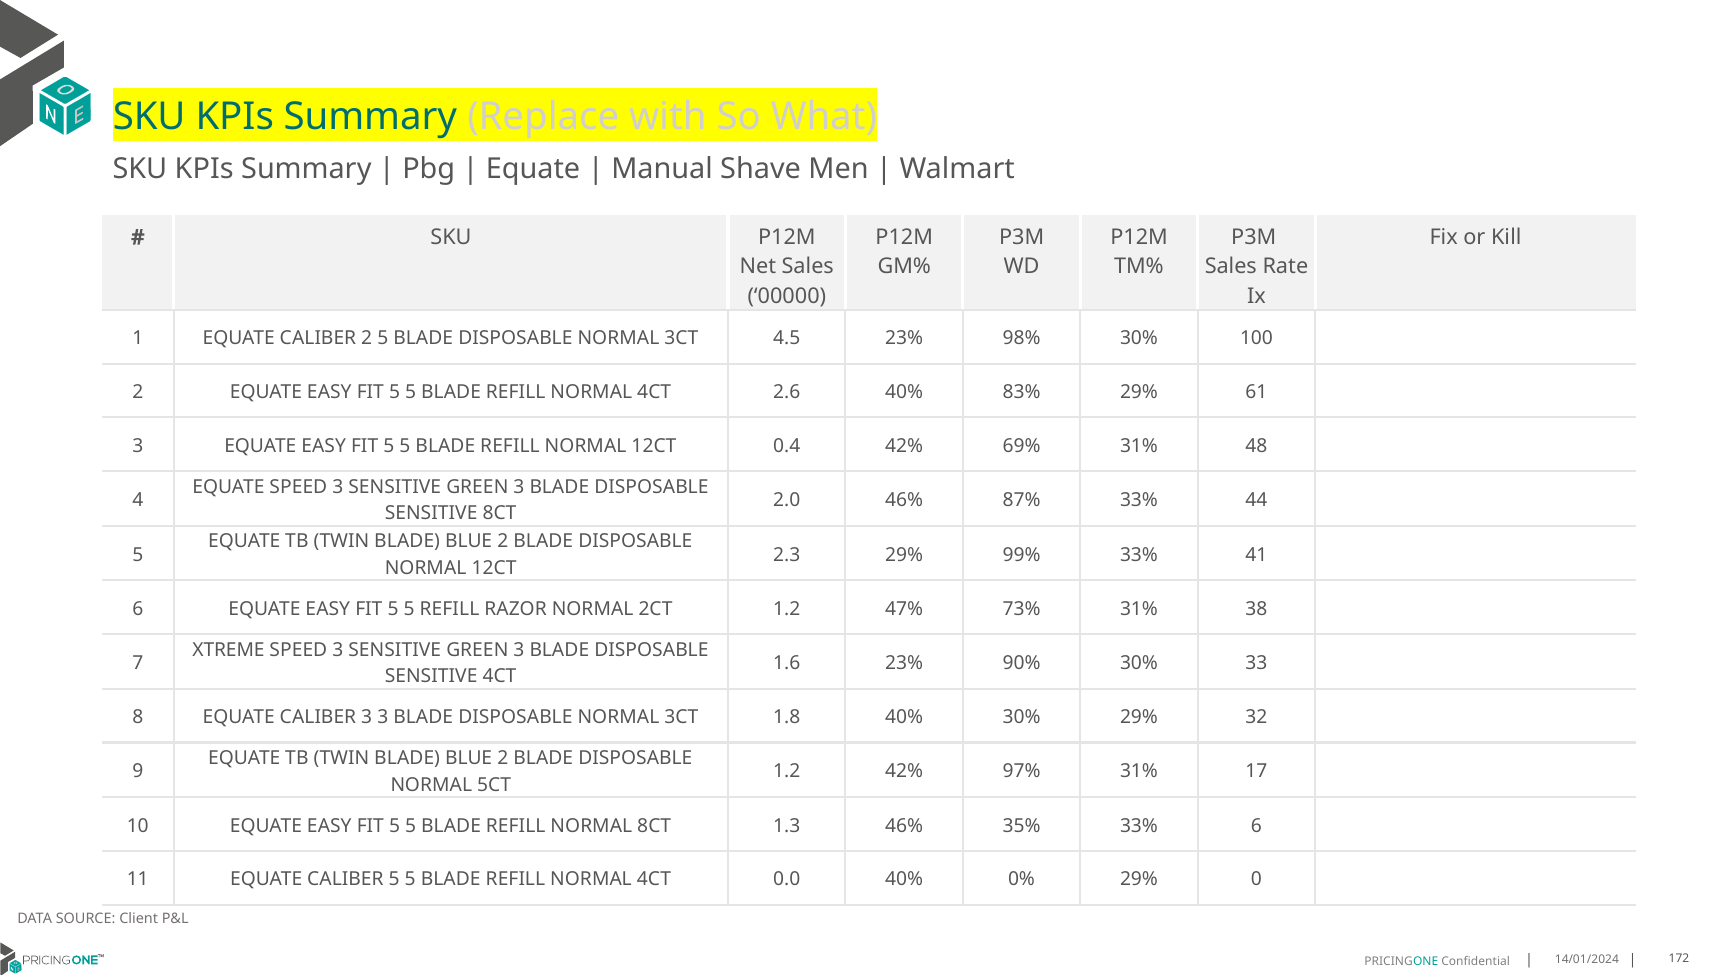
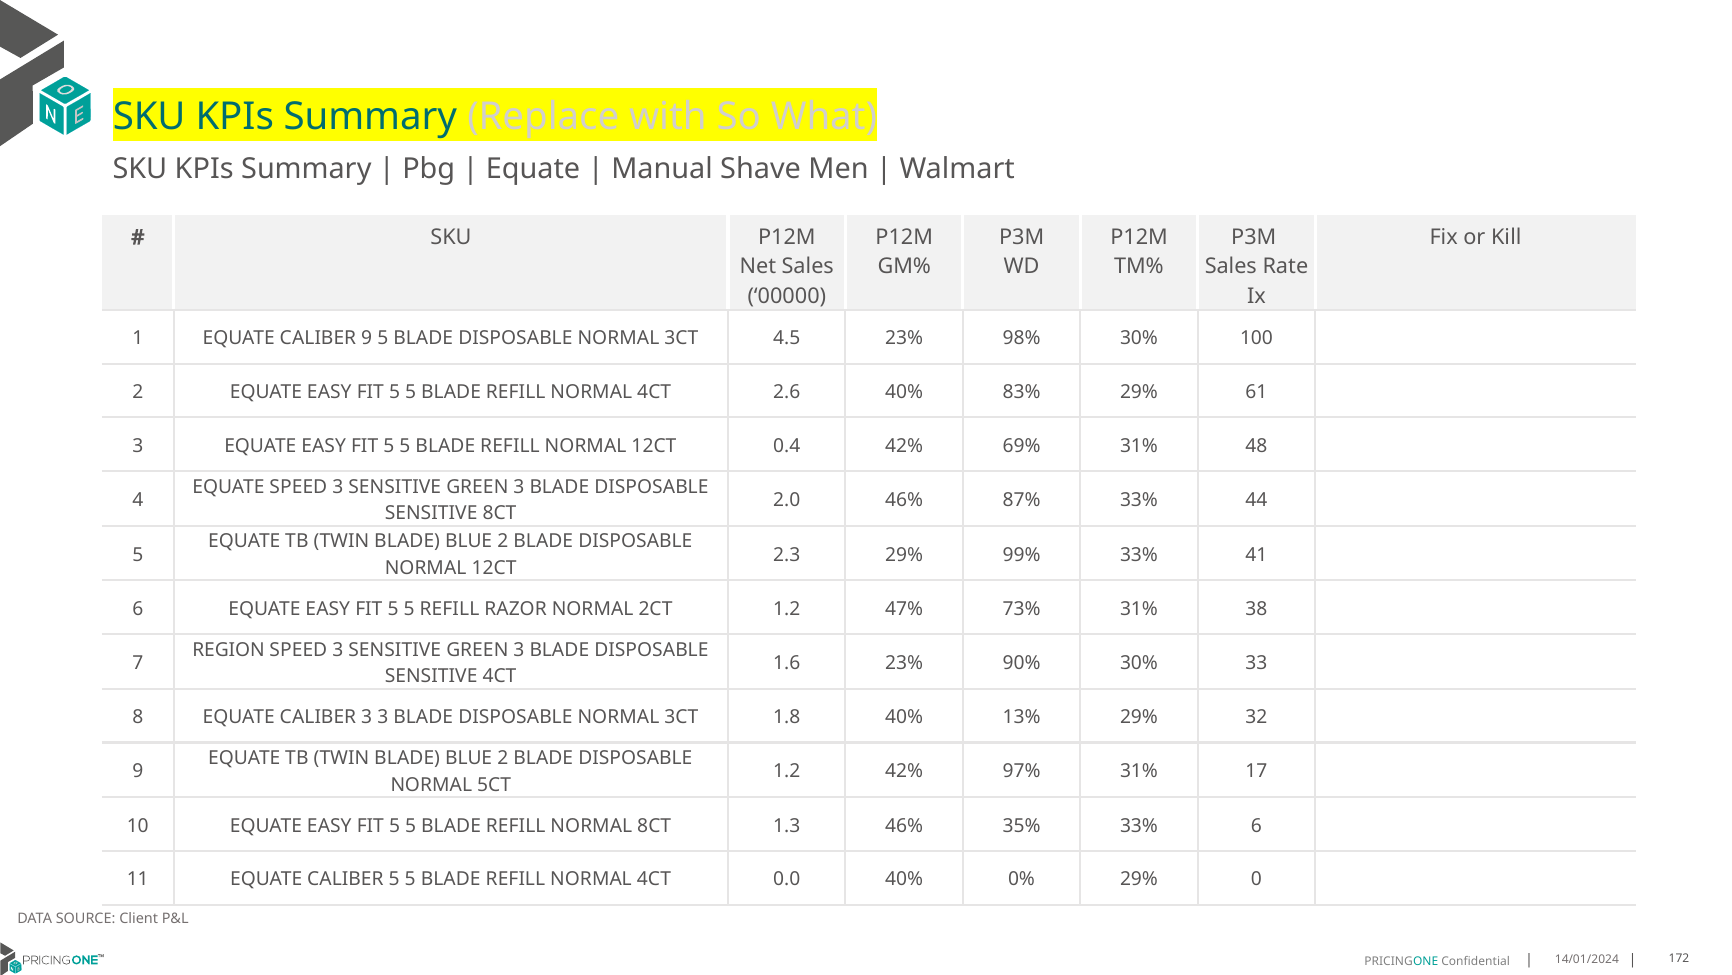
CALIBER 2: 2 -> 9
XTREME: XTREME -> REGION
40% 30%: 30% -> 13%
